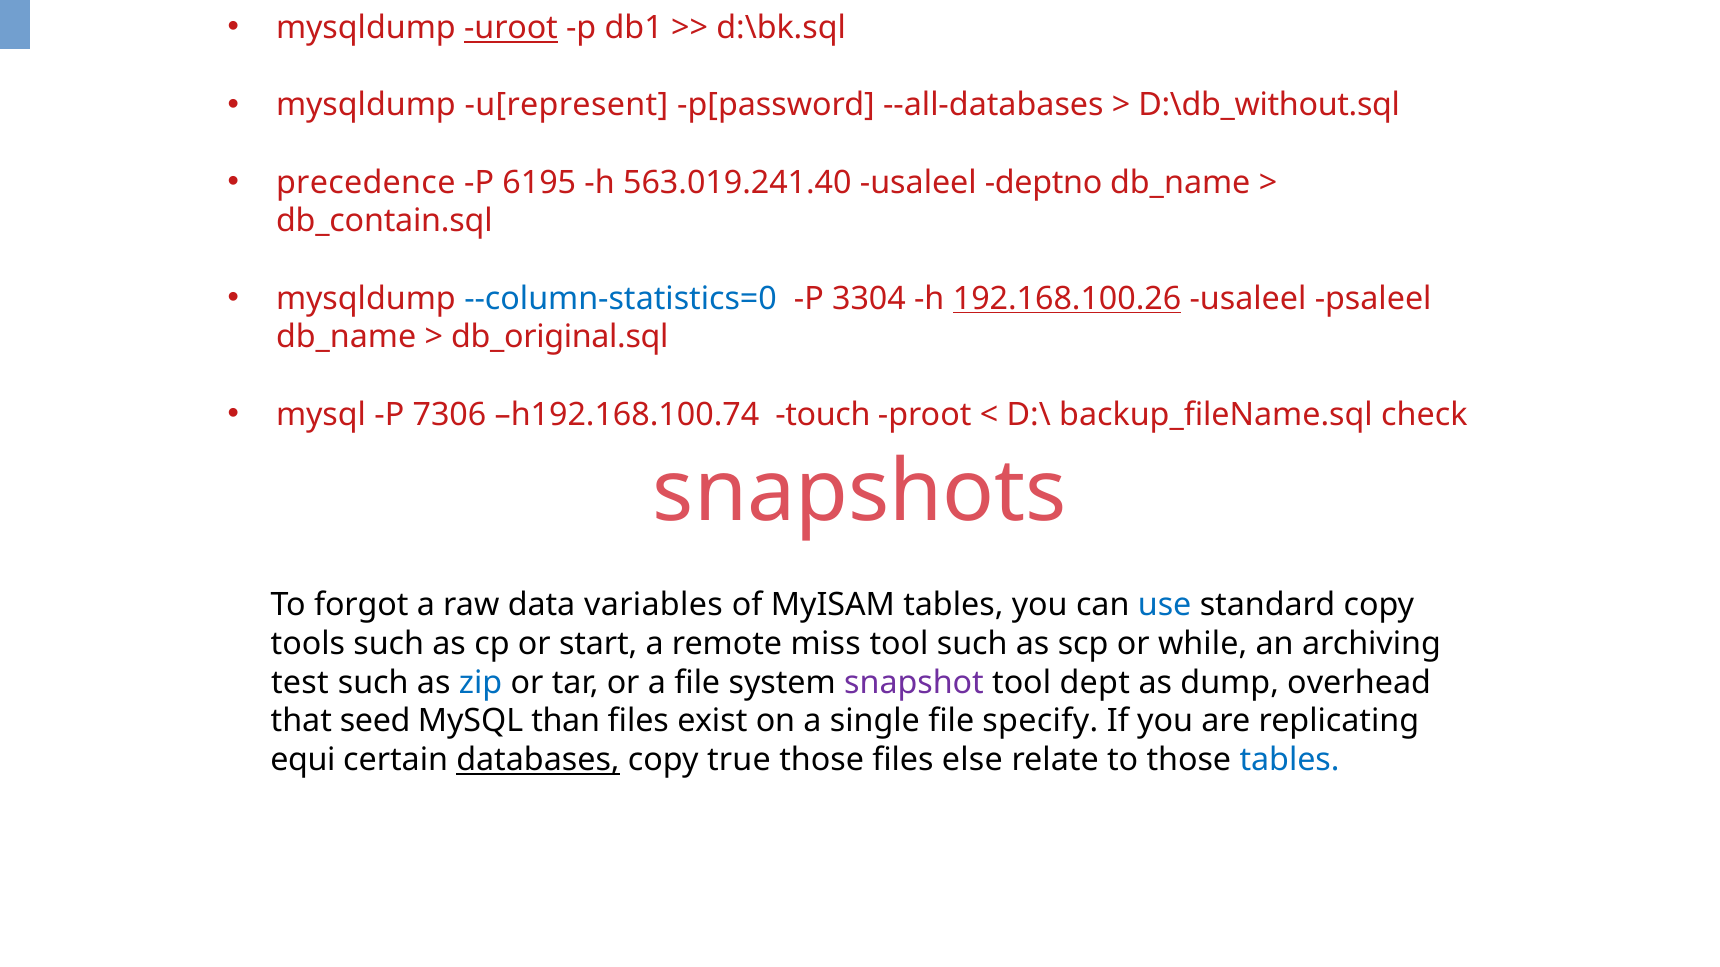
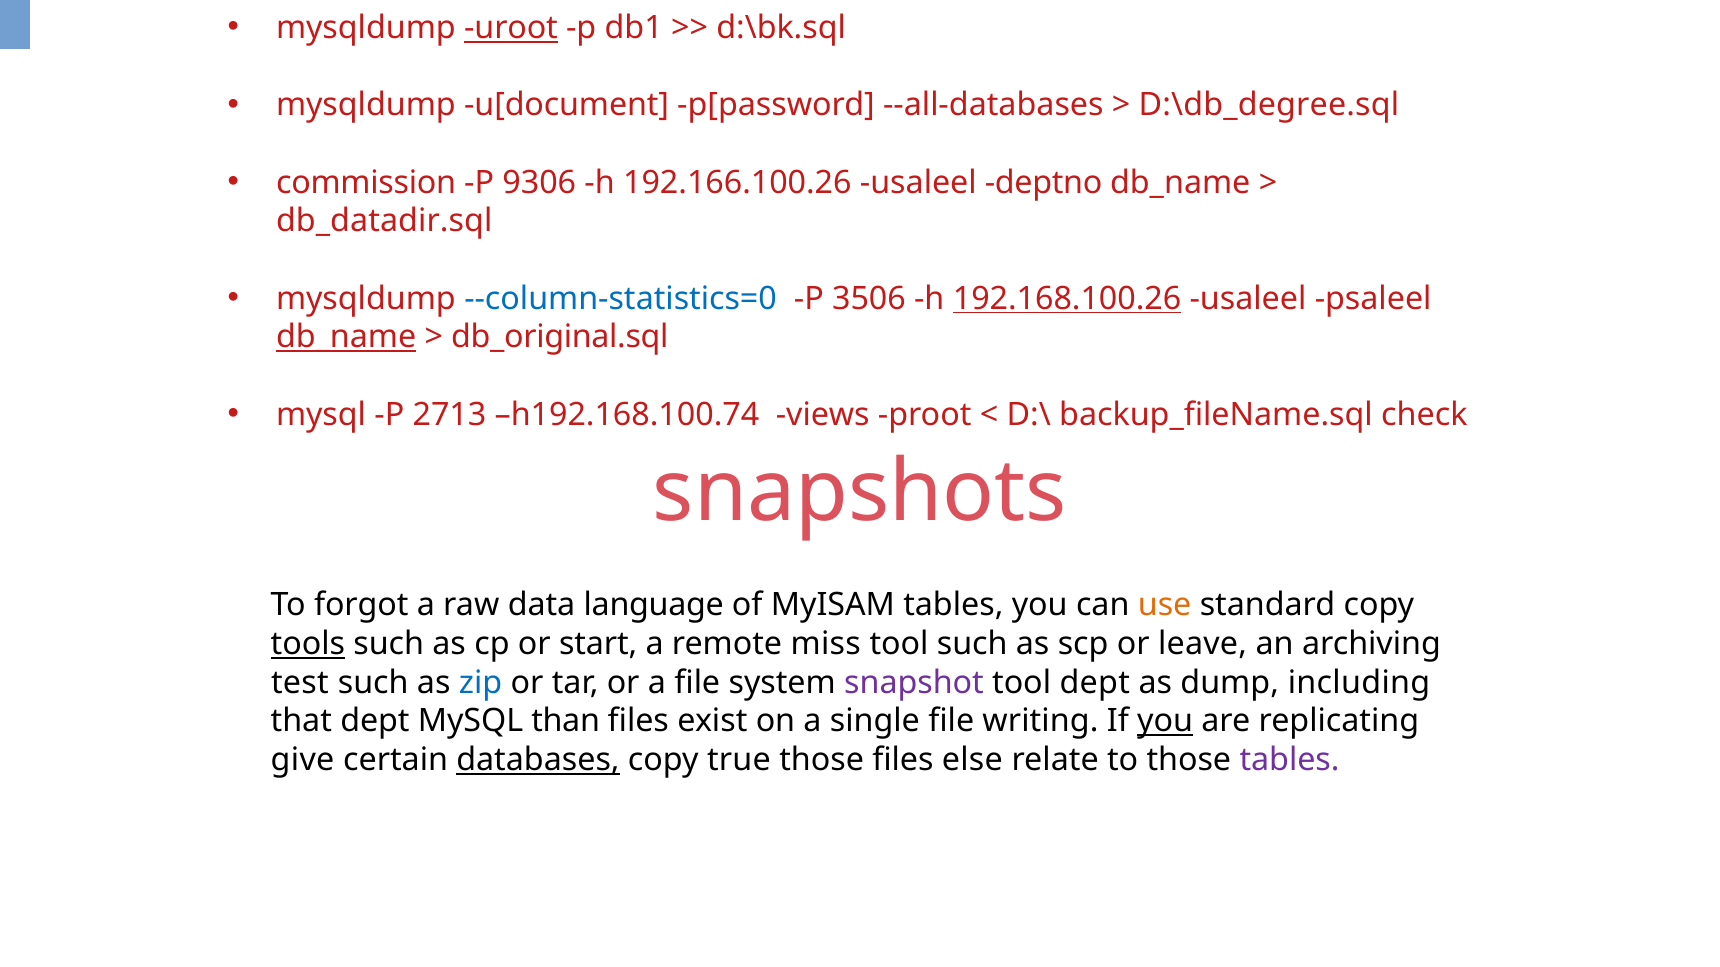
u[represent: u[represent -> u[document
D:\db_without.sql: D:\db_without.sql -> D:\db_degree.sql
precedence: precedence -> commission
6195: 6195 -> 9306
563.019.241.40: 563.019.241.40 -> 192.166.100.26
db_contain.sql: db_contain.sql -> db_datadir.sql
3304: 3304 -> 3506
db_name at (346, 338) underline: none -> present
7306: 7306 -> 2713
touch: touch -> views
variables: variables -> language
use colour: blue -> orange
tools underline: none -> present
while: while -> leave
overhead: overhead -> including
that seed: seed -> dept
specify: specify -> writing
you at (1165, 722) underline: none -> present
equi: equi -> give
tables at (1290, 760) colour: blue -> purple
